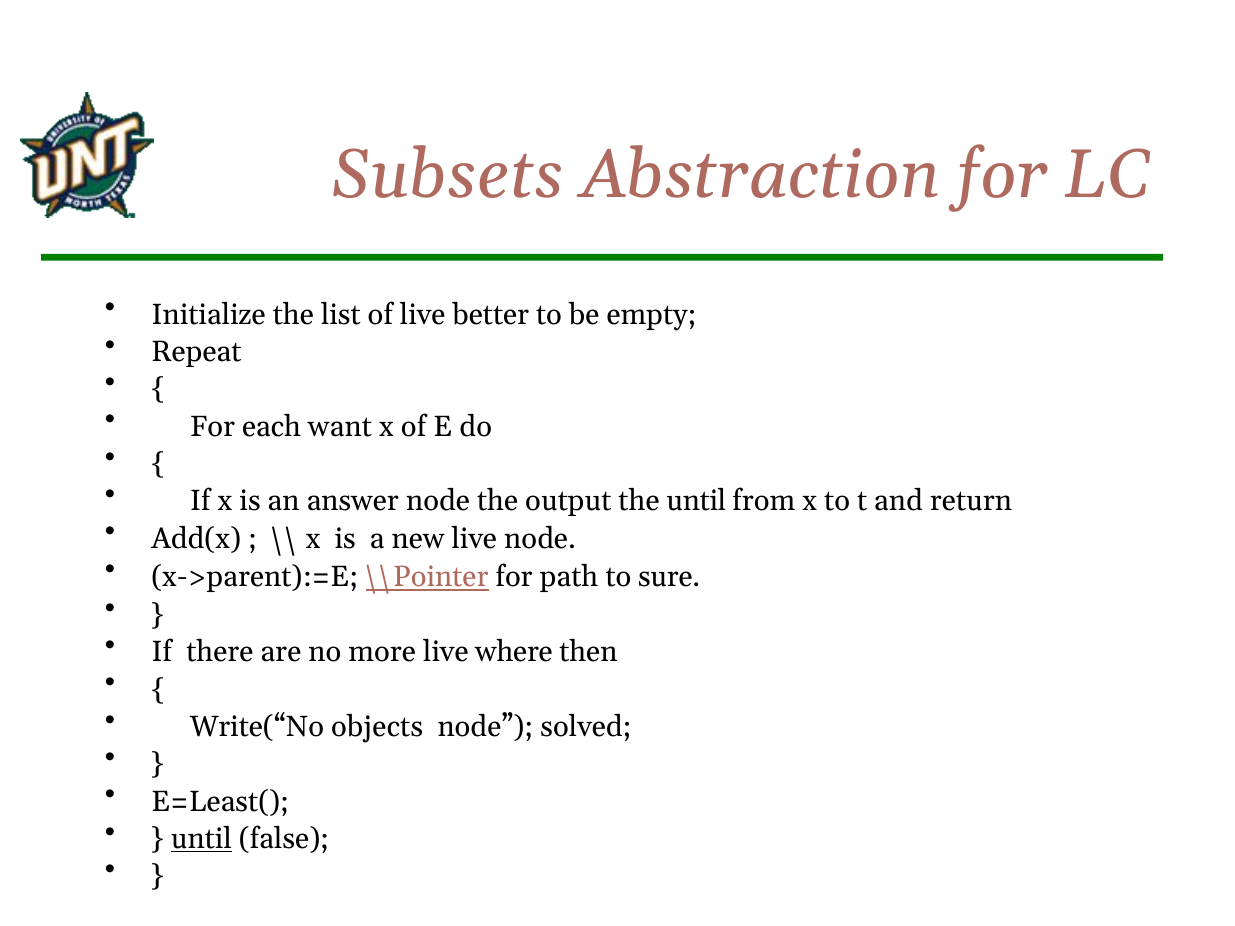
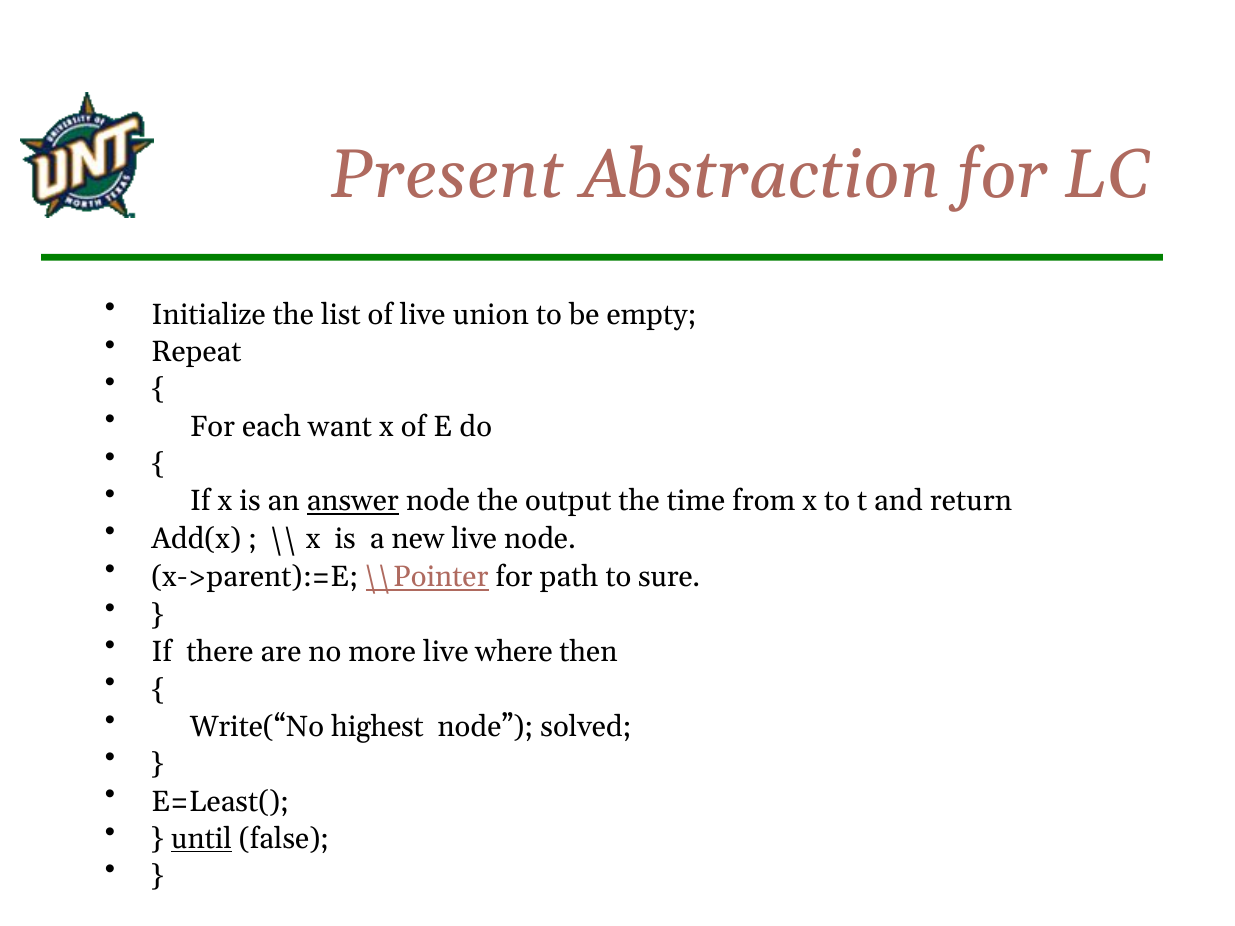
Subsets: Subsets -> Present
better: better -> union
answer underline: none -> present
the until: until -> time
objects: objects -> highest
